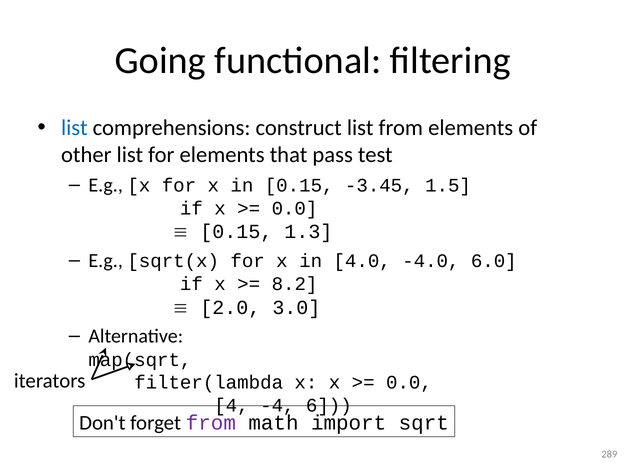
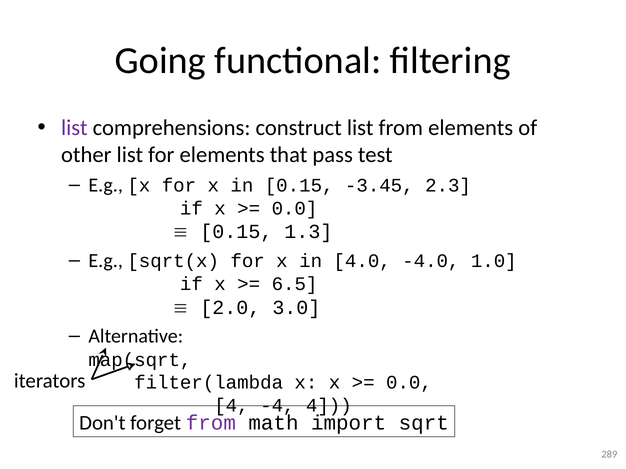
list at (74, 128) colour: blue -> purple
1.5: 1.5 -> 2.3
6.0: 6.0 -> 1.0
8.2: 8.2 -> 6.5
-4 6: 6 -> 4
